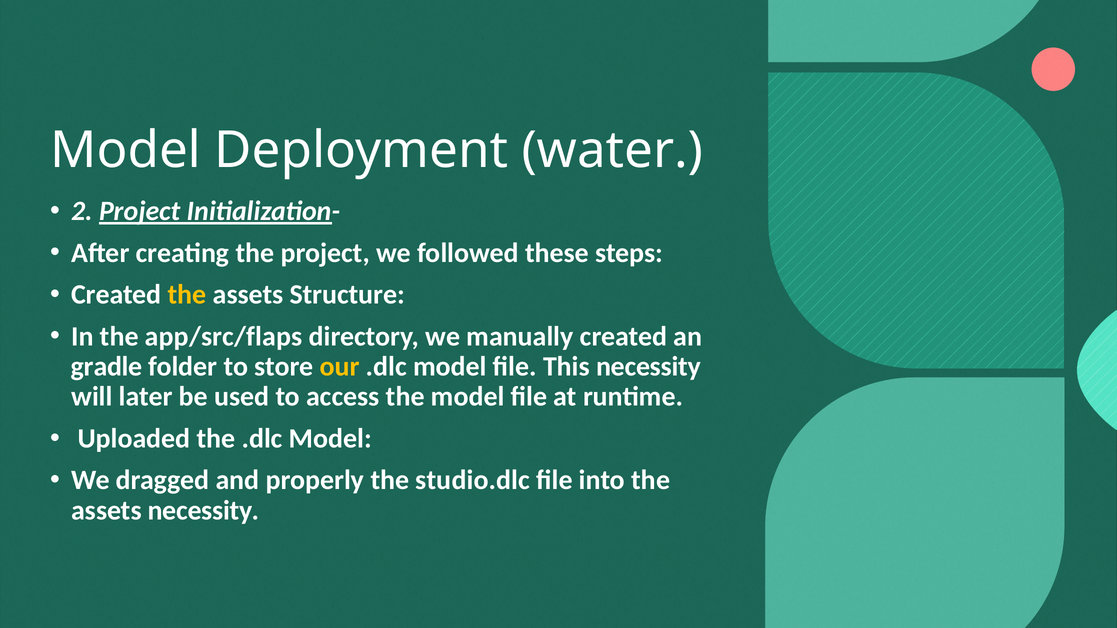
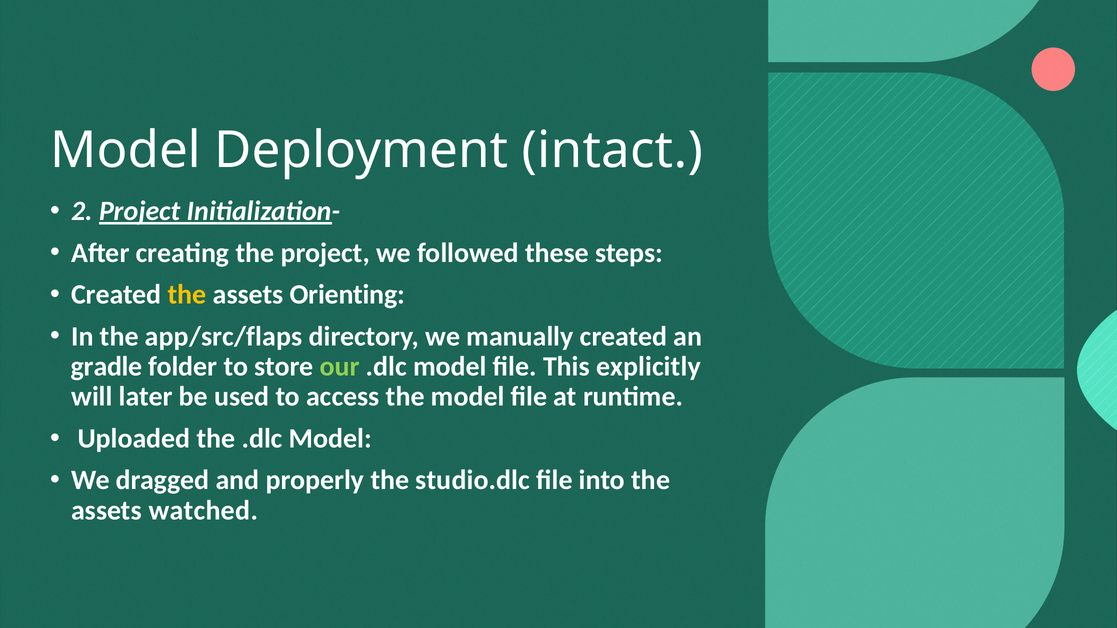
water: water -> intact
Structure: Structure -> Orienting
our colour: yellow -> light green
This necessity: necessity -> explicitly
assets necessity: necessity -> watched
